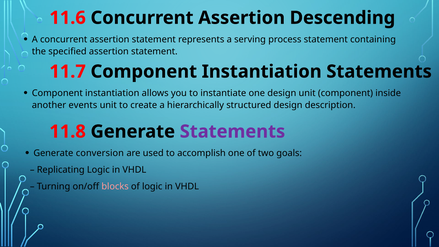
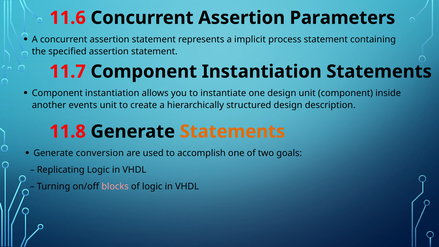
Descending: Descending -> Parameters
serving: serving -> implicit
Statements at (232, 132) colour: purple -> orange
